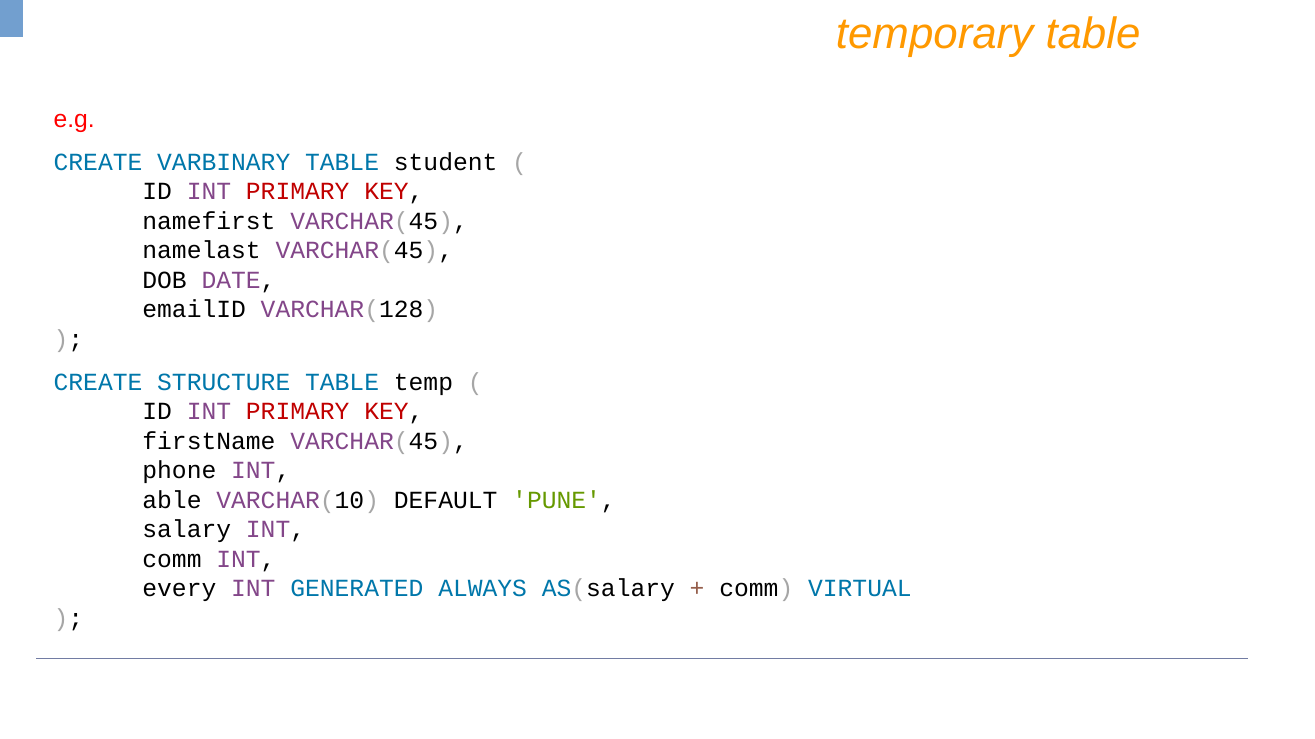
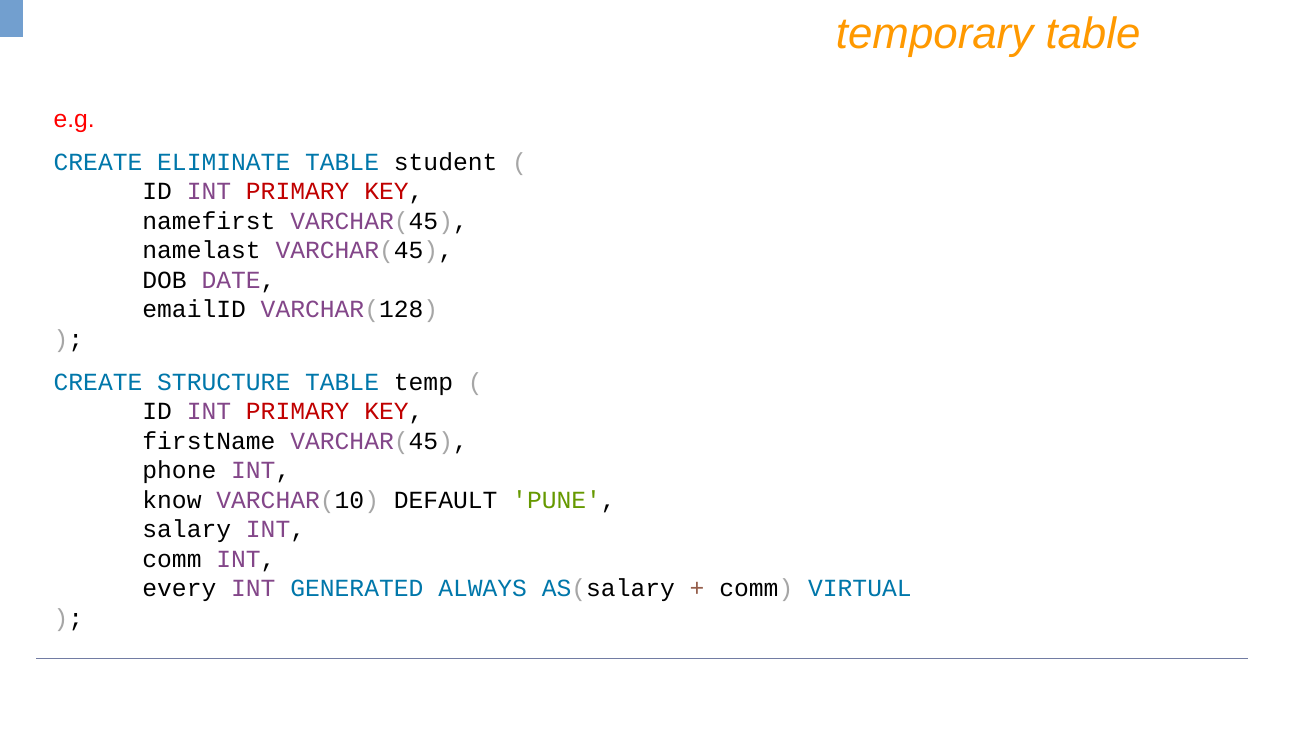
VARBINARY: VARBINARY -> ELIMINATE
able: able -> know
